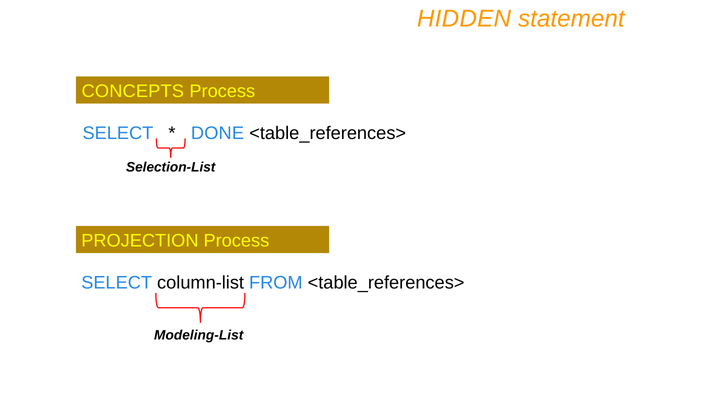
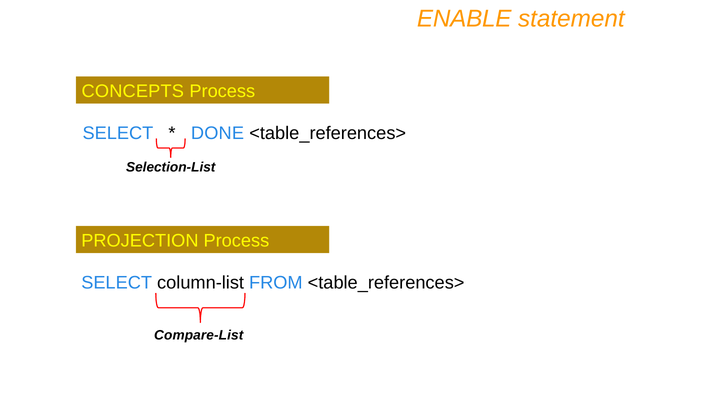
HIDDEN: HIDDEN -> ENABLE
Modeling-List: Modeling-List -> Compare-List
